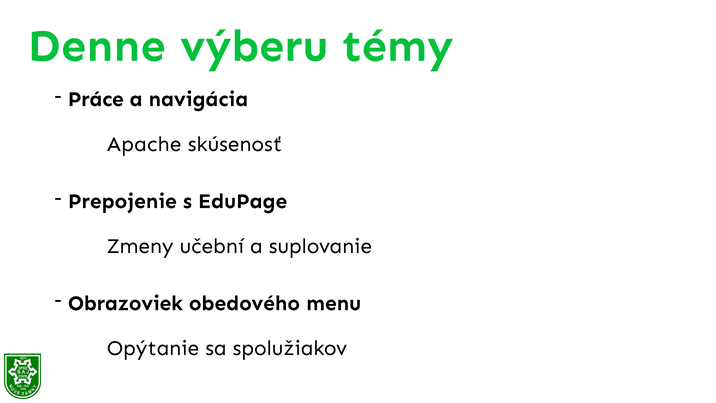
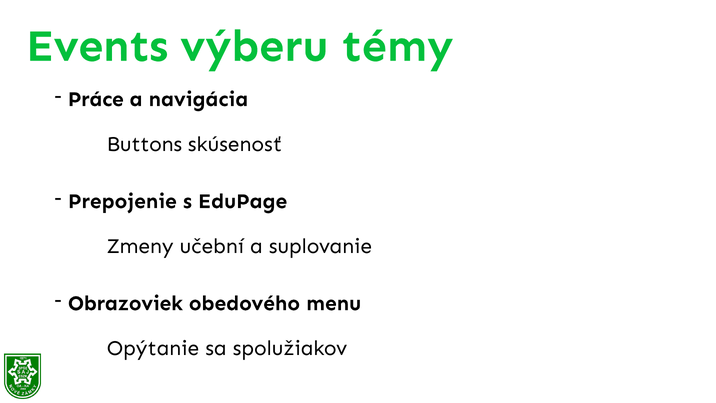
Denne: Denne -> Events
Apache: Apache -> Buttons
